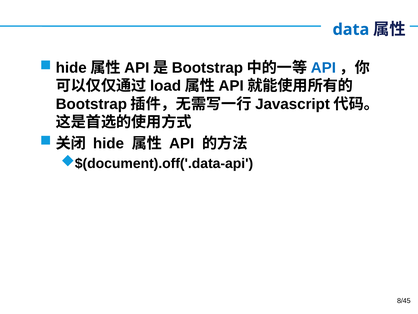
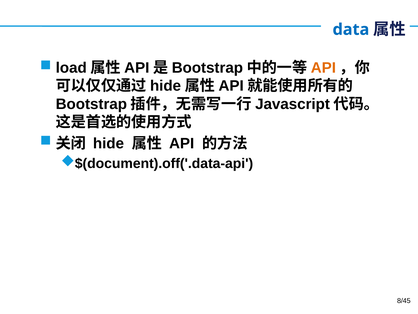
hide at (71, 68): hide -> load
API at (323, 68) colour: blue -> orange
load at (166, 86): load -> hide
